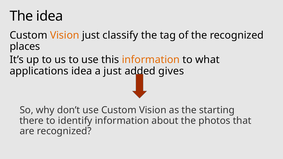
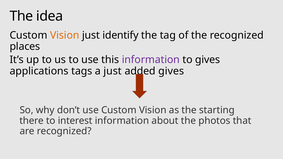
classify: classify -> identify
information at (151, 60) colour: orange -> purple
to what: what -> gives
applications idea: idea -> tags
identify: identify -> interest
